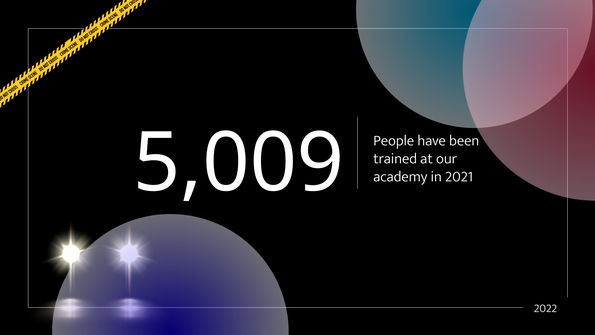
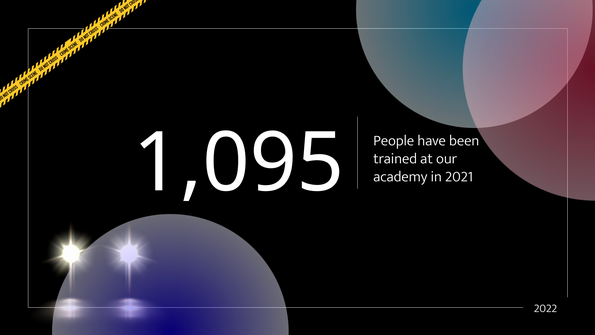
5,009: 5,009 -> 1,095
